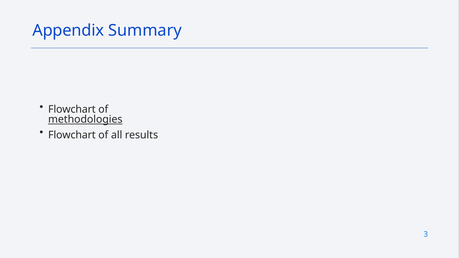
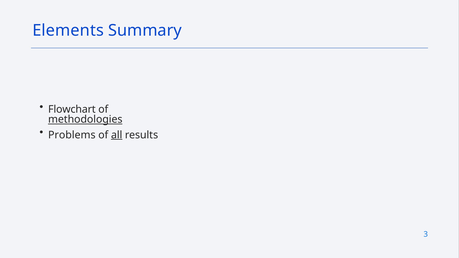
Appendix: Appendix -> Elements
Flowchart at (72, 135): Flowchart -> Problems
all underline: none -> present
